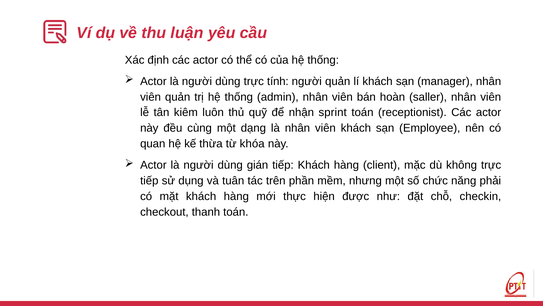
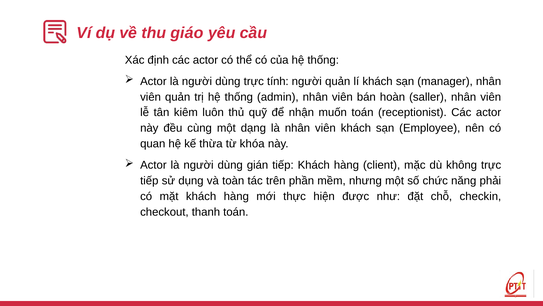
luận: luận -> giáo
sprint: sprint -> muốn
tuân: tuân -> toàn
